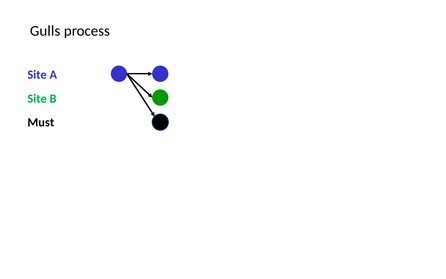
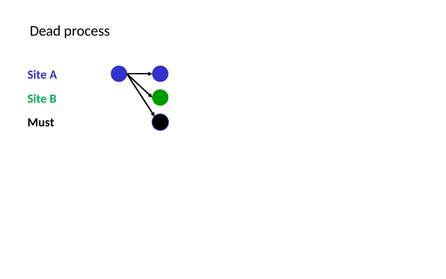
Gulls: Gulls -> Dead
